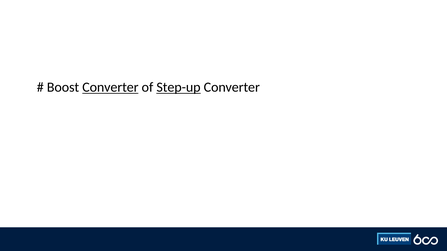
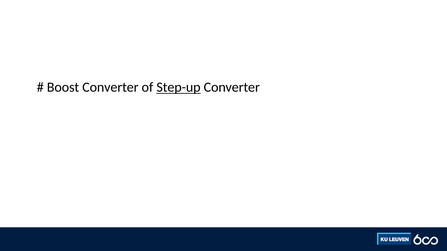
Converter at (110, 87) underline: present -> none
